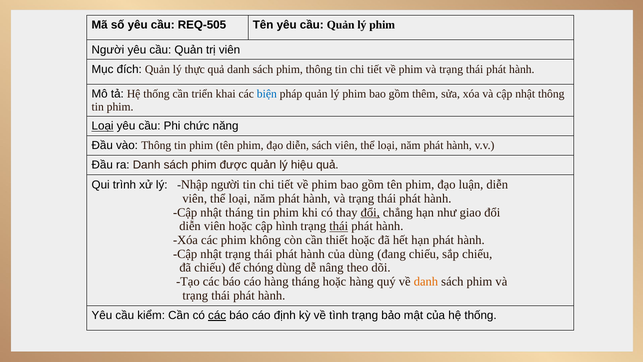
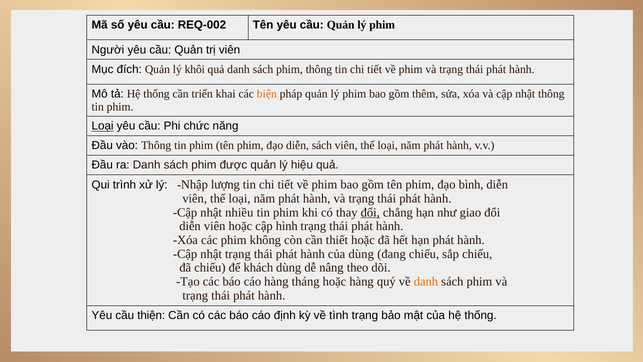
REQ-505: REQ-505 -> REQ-002
thực: thực -> khôi
biện colour: blue -> orange
Nhập người: người -> lượng
luận: luận -> bình
nhật tháng: tháng -> nhiều
thái at (339, 226) underline: present -> none
chóng: chóng -> khách
kiểm: kiểm -> thiện
các at (217, 315) underline: present -> none
